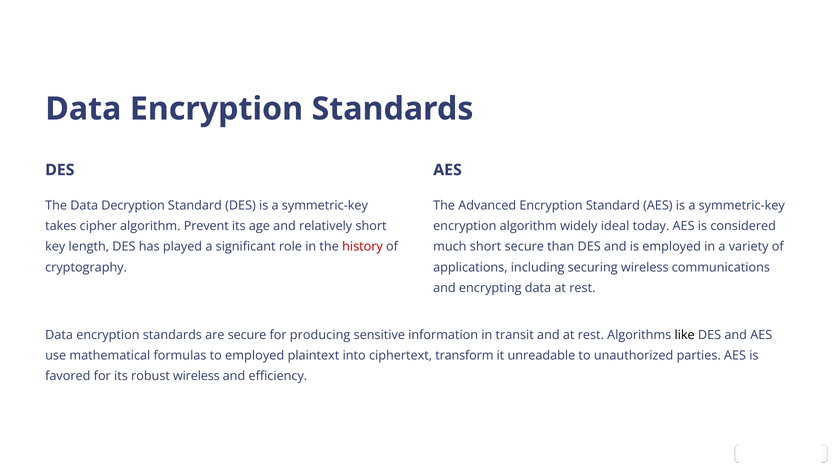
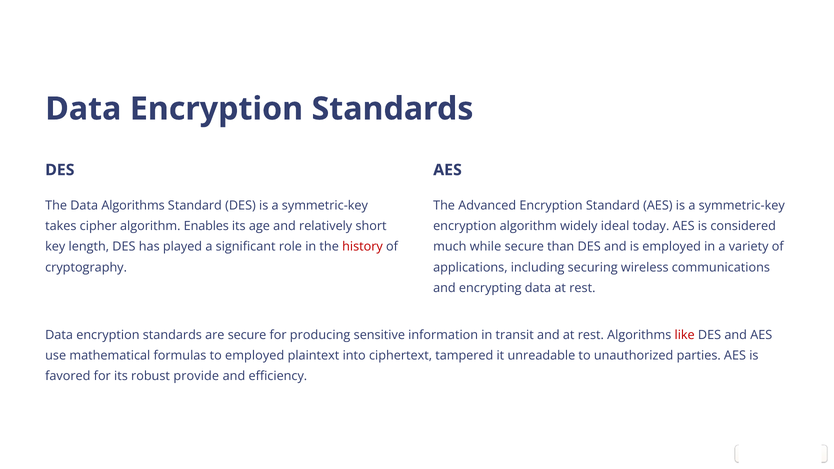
Data Decryption: Decryption -> Algorithms
Prevent: Prevent -> Enables
much short: short -> while
like colour: black -> red
transform: transform -> tampered
robust wireless: wireless -> provide
